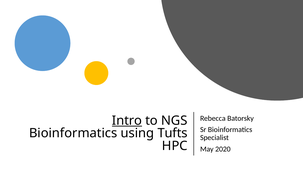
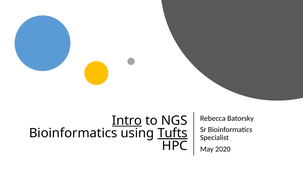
Tufts underline: none -> present
